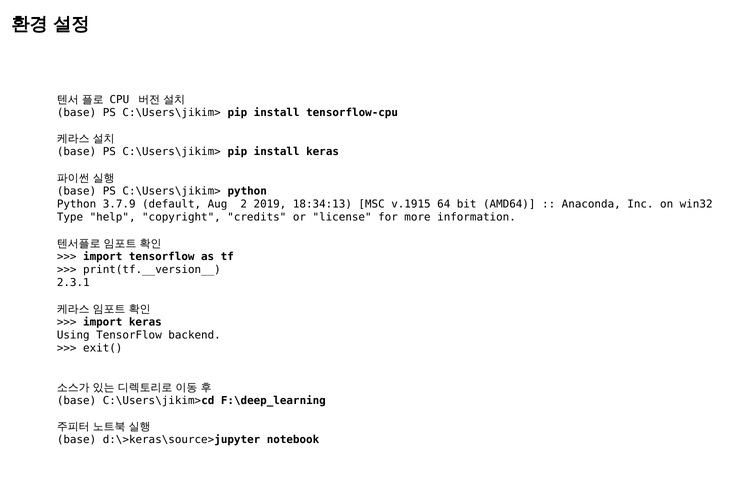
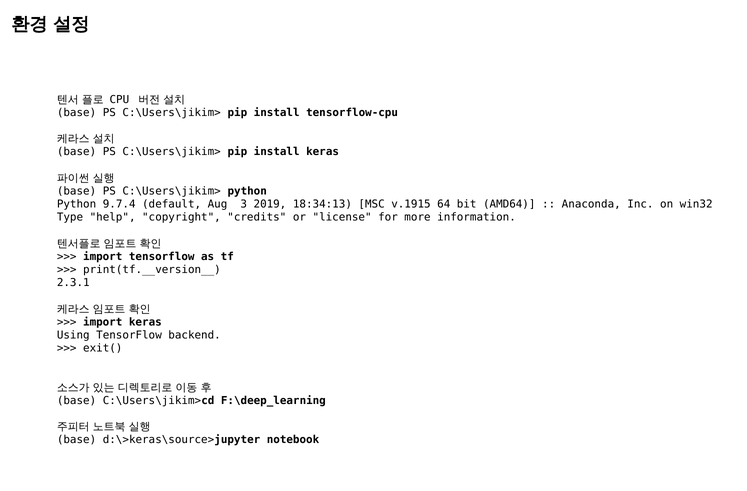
3.7.9: 3.7.9 -> 9.7.4
2: 2 -> 3
